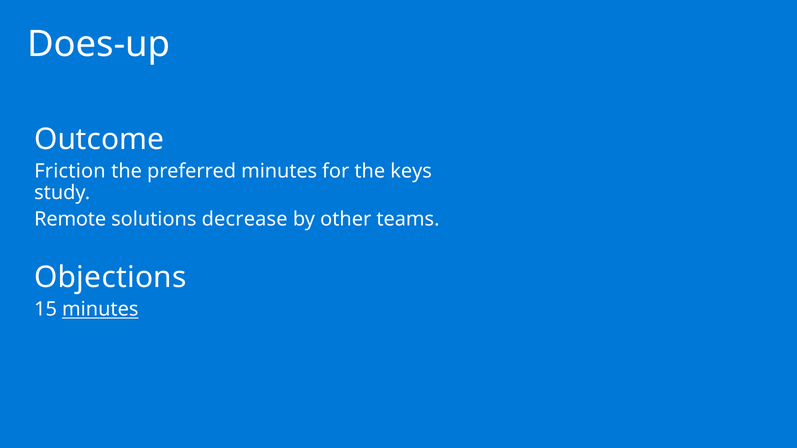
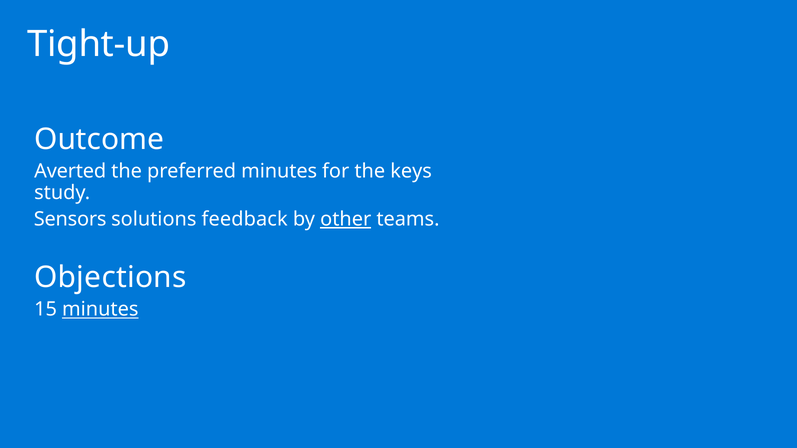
Does-up: Does-up -> Tight-up
Friction: Friction -> Averted
Remote: Remote -> Sensors
decrease: decrease -> feedback
other underline: none -> present
